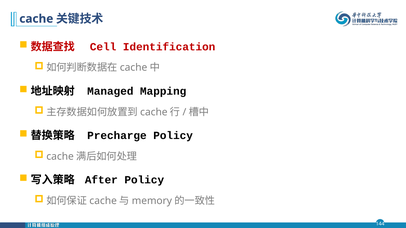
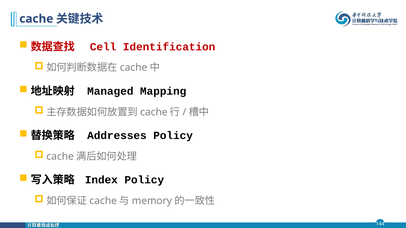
Precharge: Precharge -> Addresses
After: After -> Index
